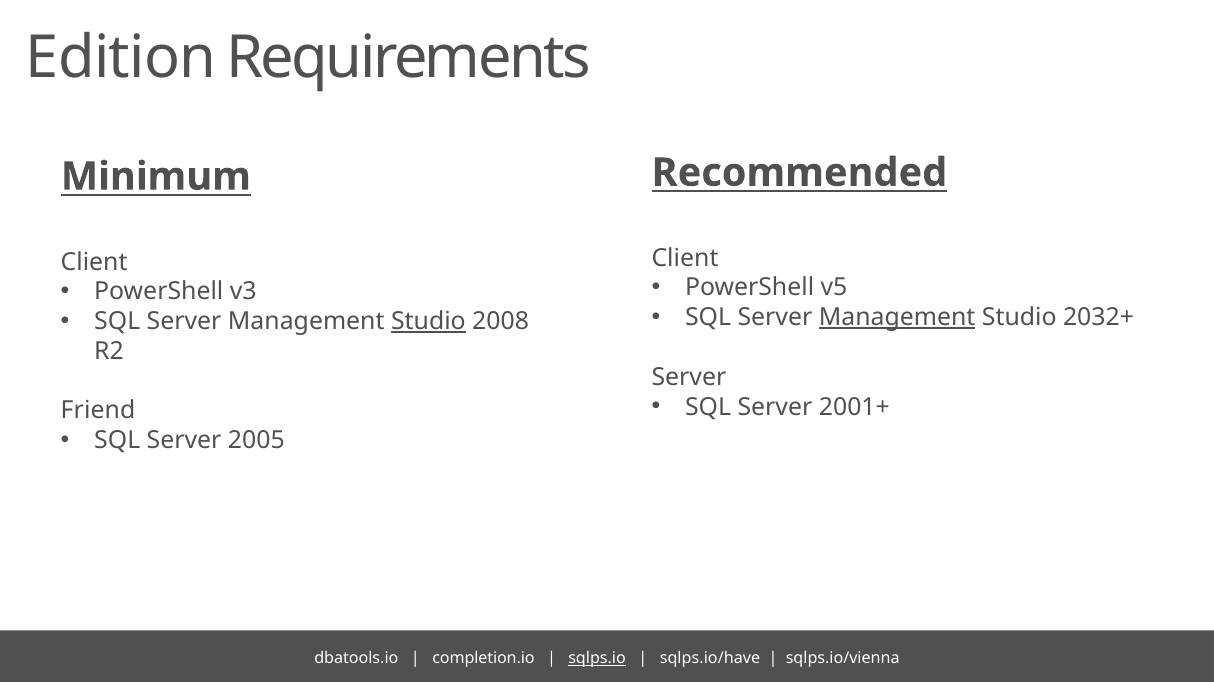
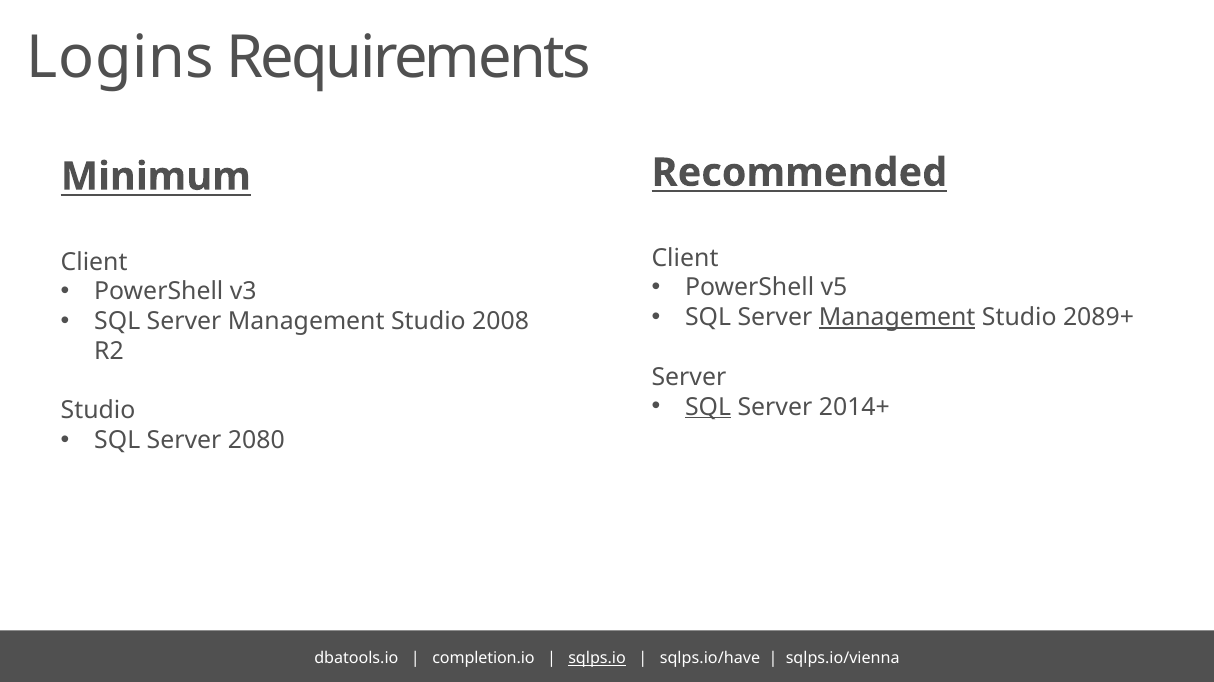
Edition: Edition -> Logins
2032+: 2032+ -> 2089+
Studio at (428, 321) underline: present -> none
SQL at (708, 407) underline: none -> present
2001+: 2001+ -> 2014+
Friend at (98, 411): Friend -> Studio
2005: 2005 -> 2080
